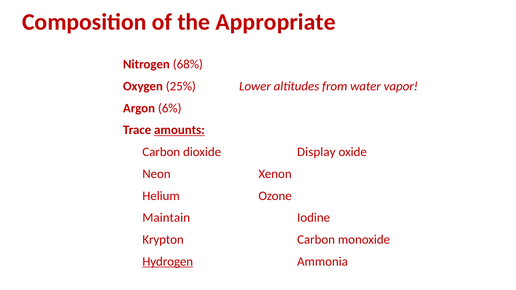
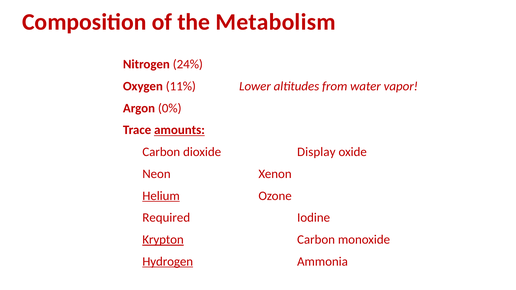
Appropriate: Appropriate -> Metabolism
68%: 68% -> 24%
25%: 25% -> 11%
6%: 6% -> 0%
Helium underline: none -> present
Maintain: Maintain -> Required
Krypton underline: none -> present
